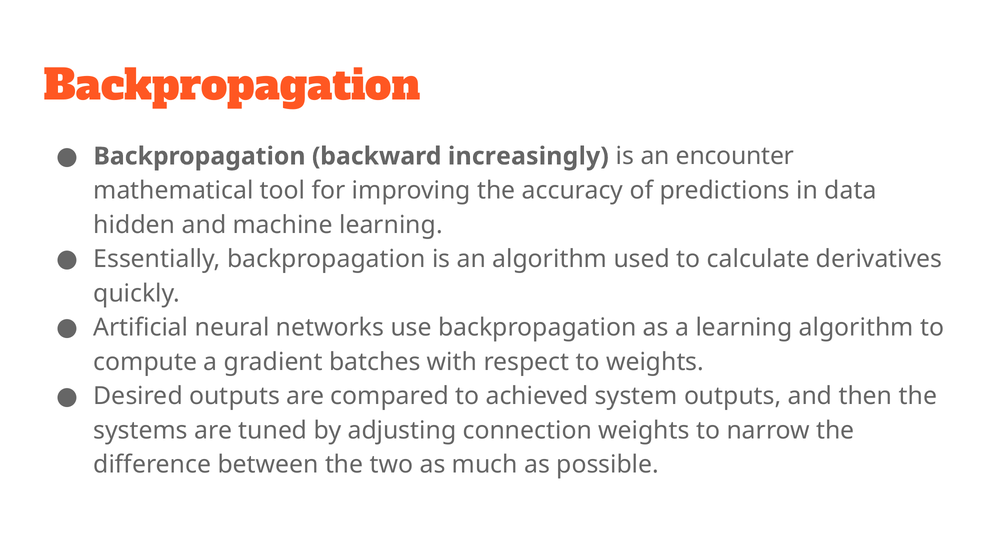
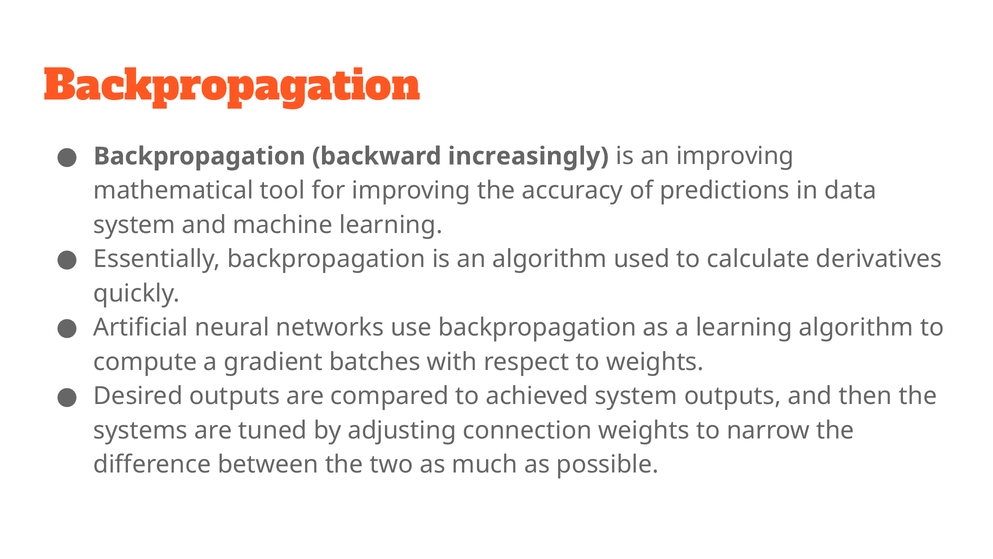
an encounter: encounter -> improving
hidden at (134, 225): hidden -> system
